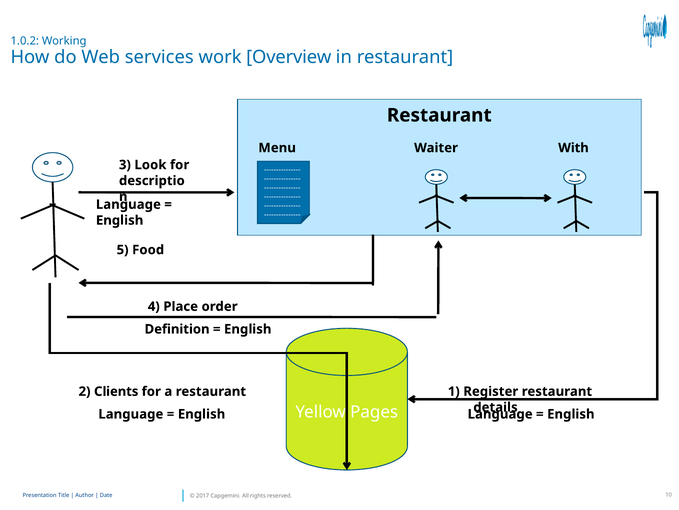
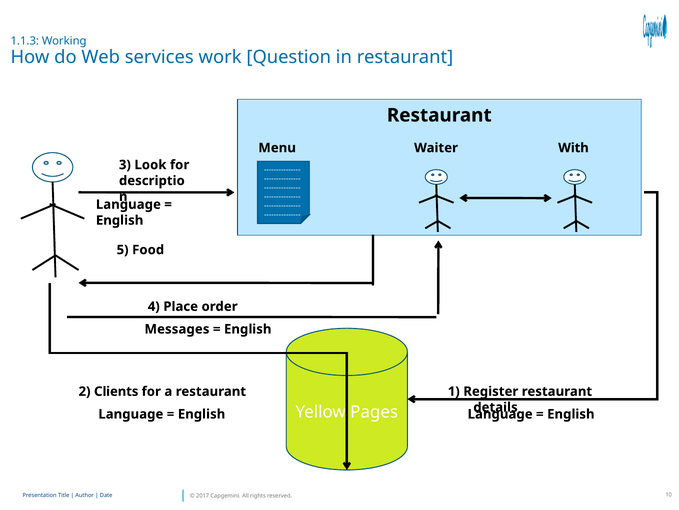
1.0.2: 1.0.2 -> 1.1.3
Overview: Overview -> Question
Definition: Definition -> Messages
